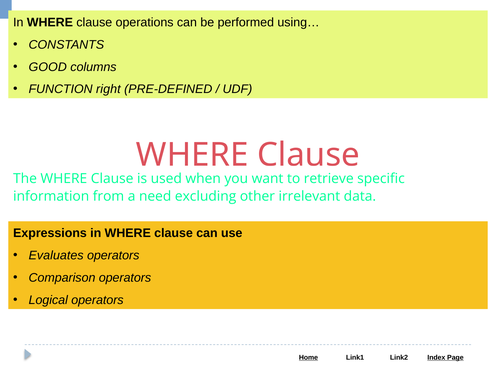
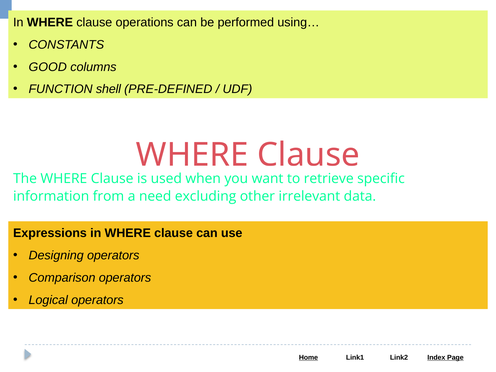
right: right -> shell
Evaluates: Evaluates -> Designing
